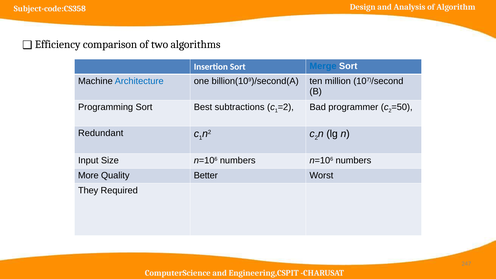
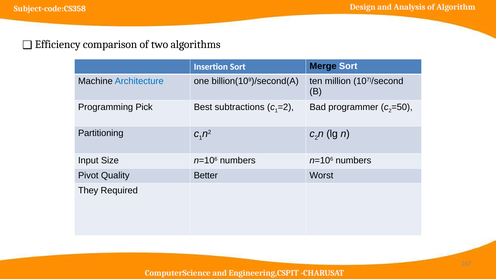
Merge colour: blue -> black
Programming Sort: Sort -> Pick
Redundant: Redundant -> Partitioning
More: More -> Pivot
